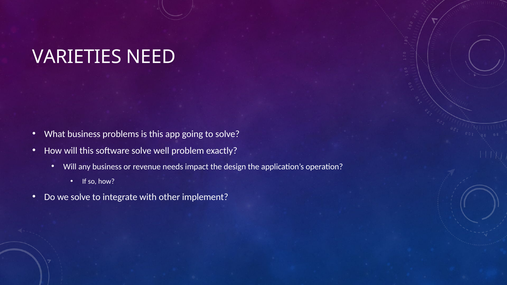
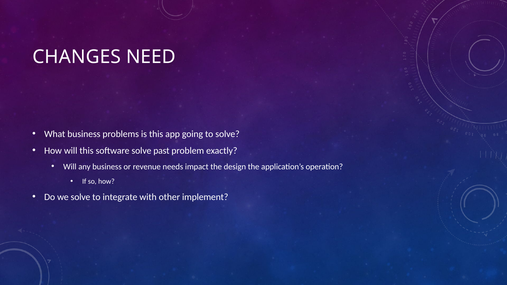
VARIETIES: VARIETIES -> CHANGES
well: well -> past
